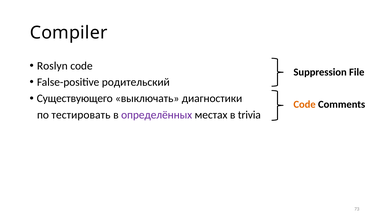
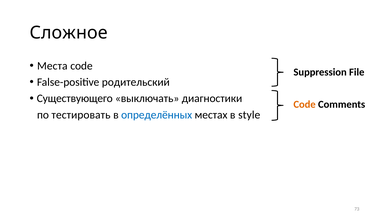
Compiler: Compiler -> Сложное
Roslyn: Roslyn -> Места
определённых colour: purple -> blue
trivia: trivia -> style
